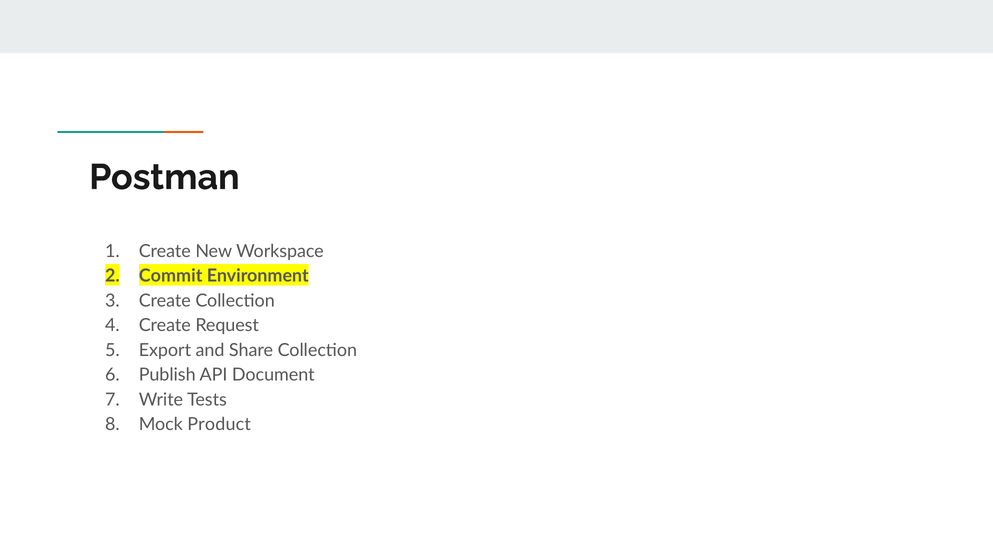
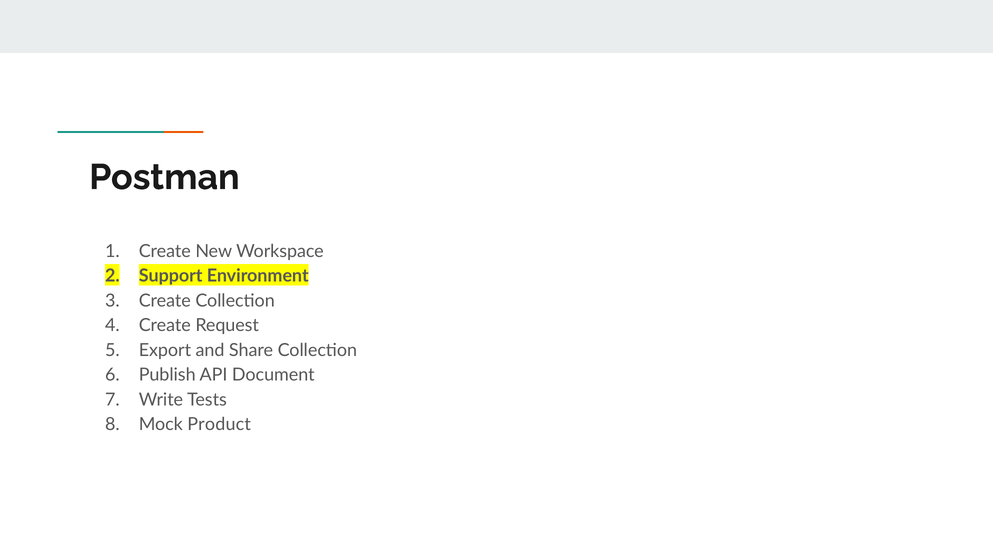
Commit: Commit -> Support
